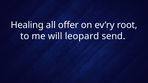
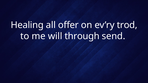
root: root -> trod
leopard: leopard -> through
